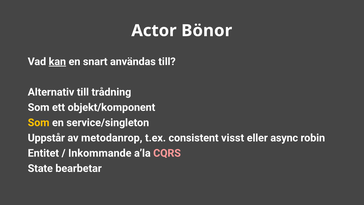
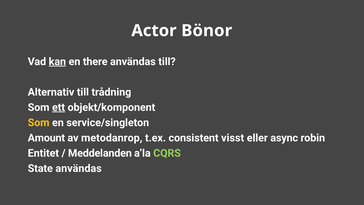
snart: snart -> there
ett underline: none -> present
Uppstår: Uppstår -> Amount
Inkommande: Inkommande -> Meddelanden
CQRS colour: pink -> light green
State bearbetar: bearbetar -> användas
